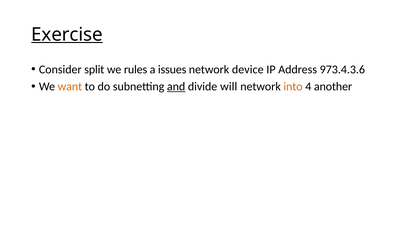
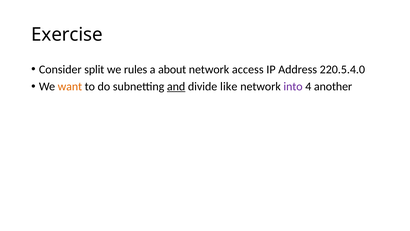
Exercise underline: present -> none
issues: issues -> about
device: device -> access
973.4.3.6: 973.4.3.6 -> 220.5.4.0
will: will -> like
into colour: orange -> purple
